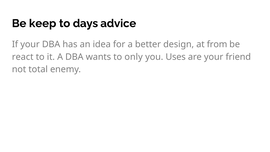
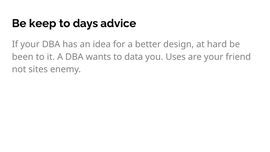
from: from -> hard
react: react -> been
only: only -> data
total: total -> sites
